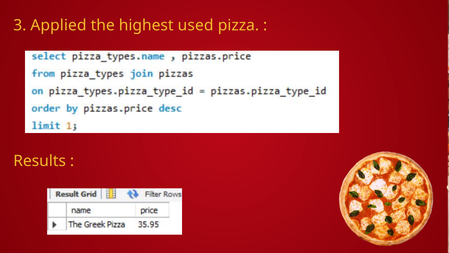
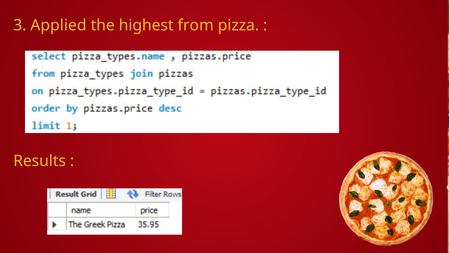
used: used -> from
